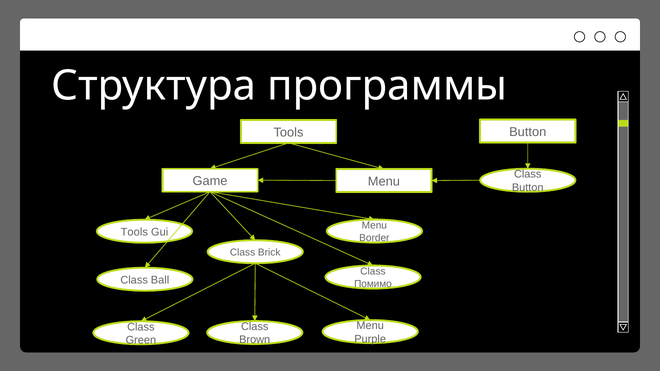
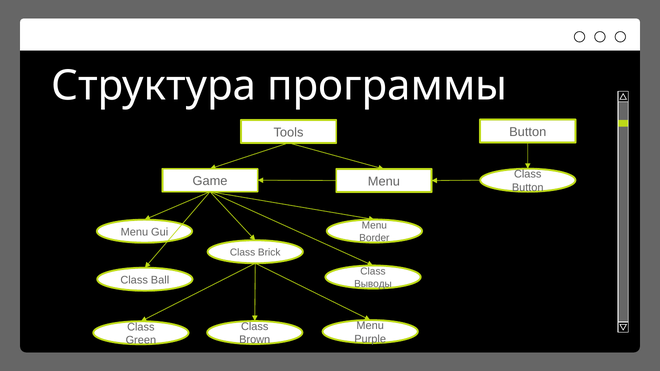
Tools at (134, 232): Tools -> Menu
Помимо: Помимо -> Выводы
